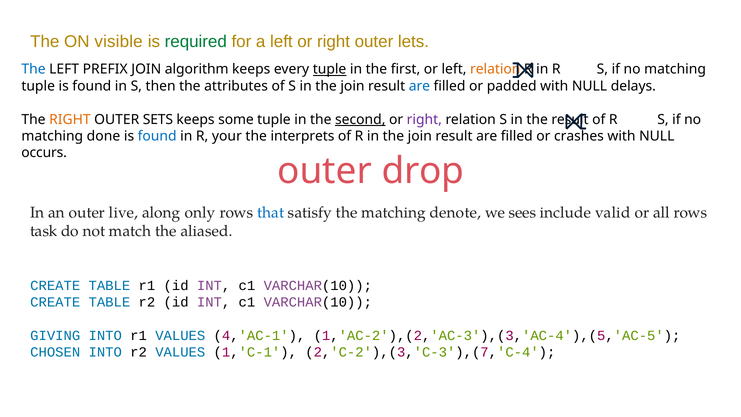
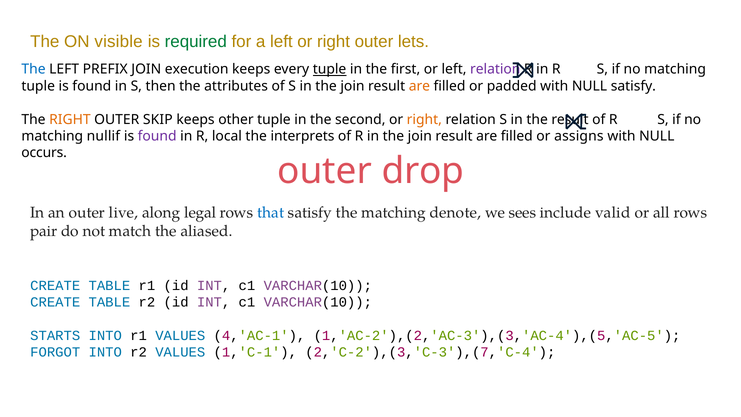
algorithm: algorithm -> execution
relation at (495, 69) colour: orange -> purple
are at (419, 86) colour: blue -> orange
NULL delays: delays -> satisfy
SETS: SETS -> SKIP
some: some -> other
second underline: present -> none
right at (424, 119) colour: purple -> orange
done: done -> nullif
found at (157, 136) colour: blue -> purple
your: your -> local
crashes: crashes -> assigns
only: only -> legal
task: task -> pair
GIVING: GIVING -> STARTS
CHOSEN: CHOSEN -> FORGOT
